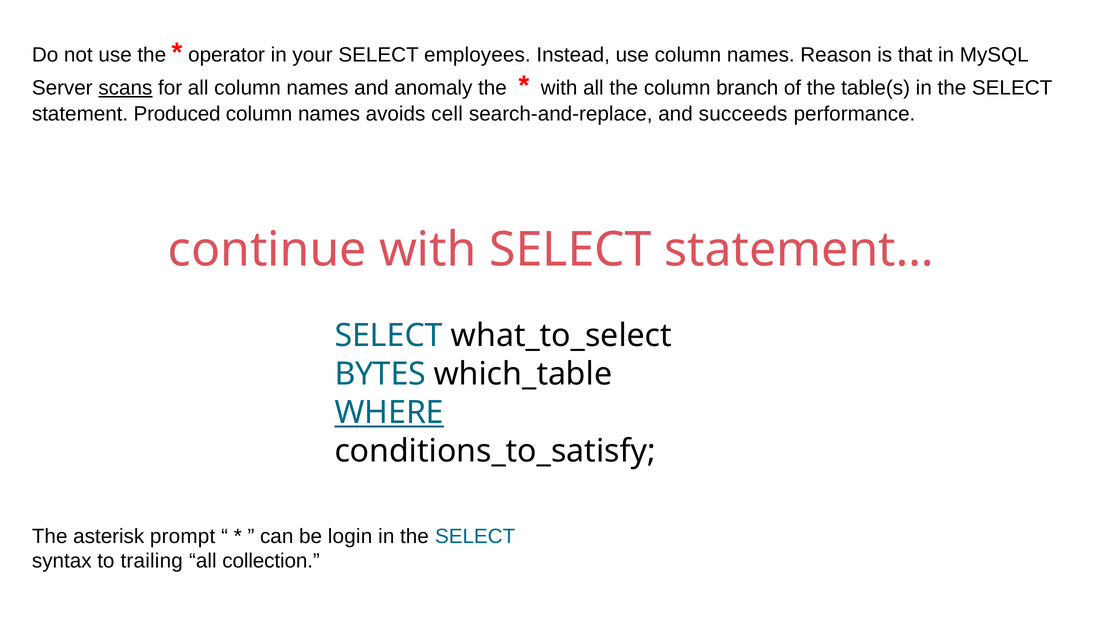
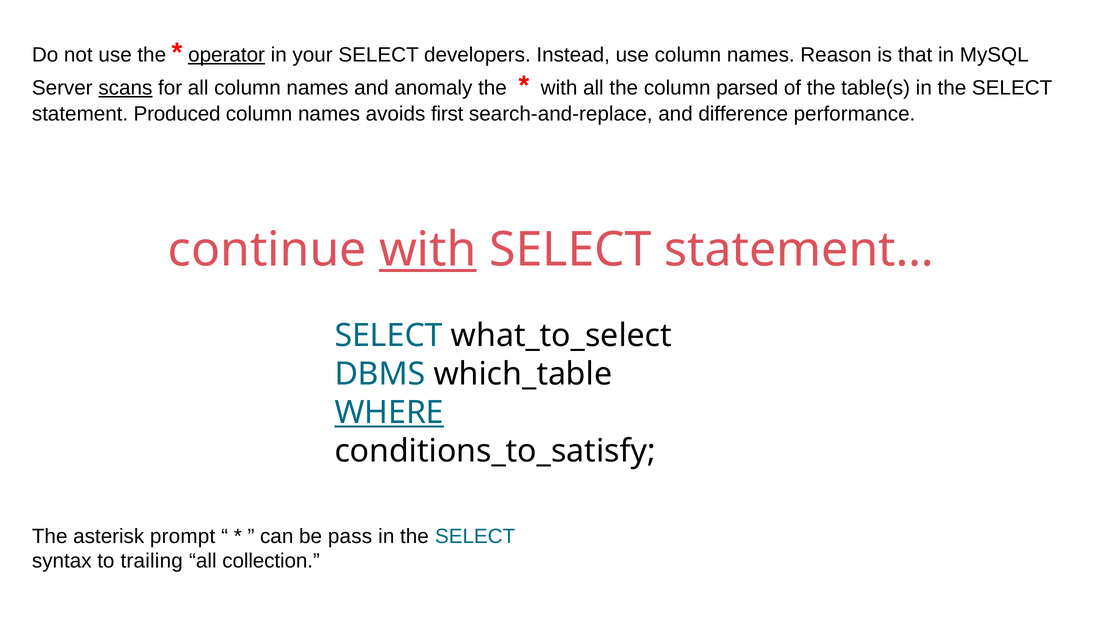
operator underline: none -> present
employees: employees -> developers
branch: branch -> parsed
cell: cell -> first
succeeds: succeeds -> difference
with at (428, 250) underline: none -> present
BYTES: BYTES -> DBMS
login: login -> pass
